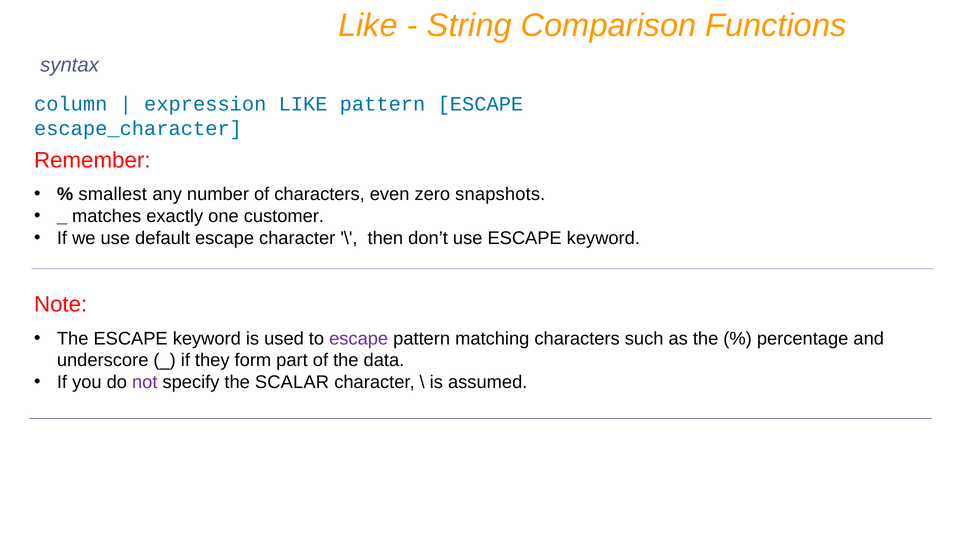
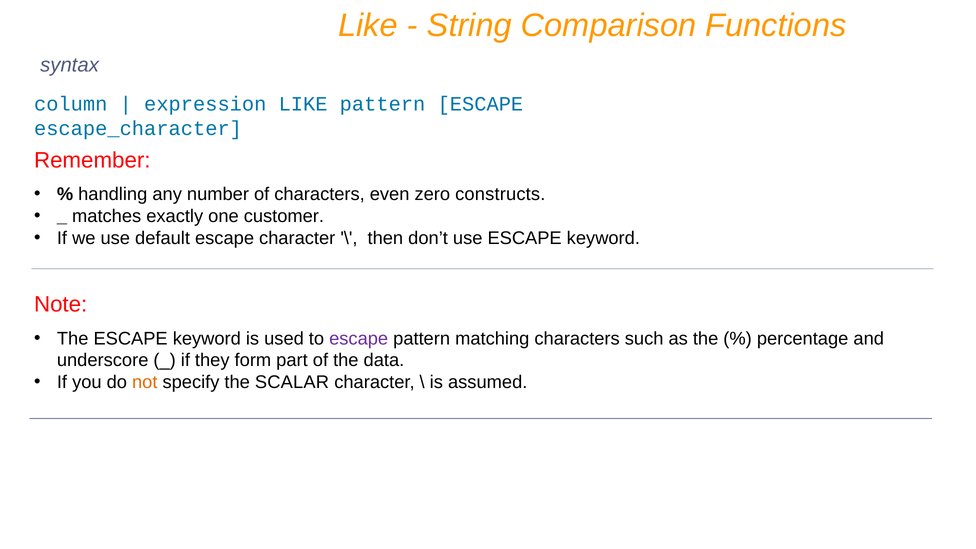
smallest: smallest -> handling
snapshots: snapshots -> constructs
not colour: purple -> orange
